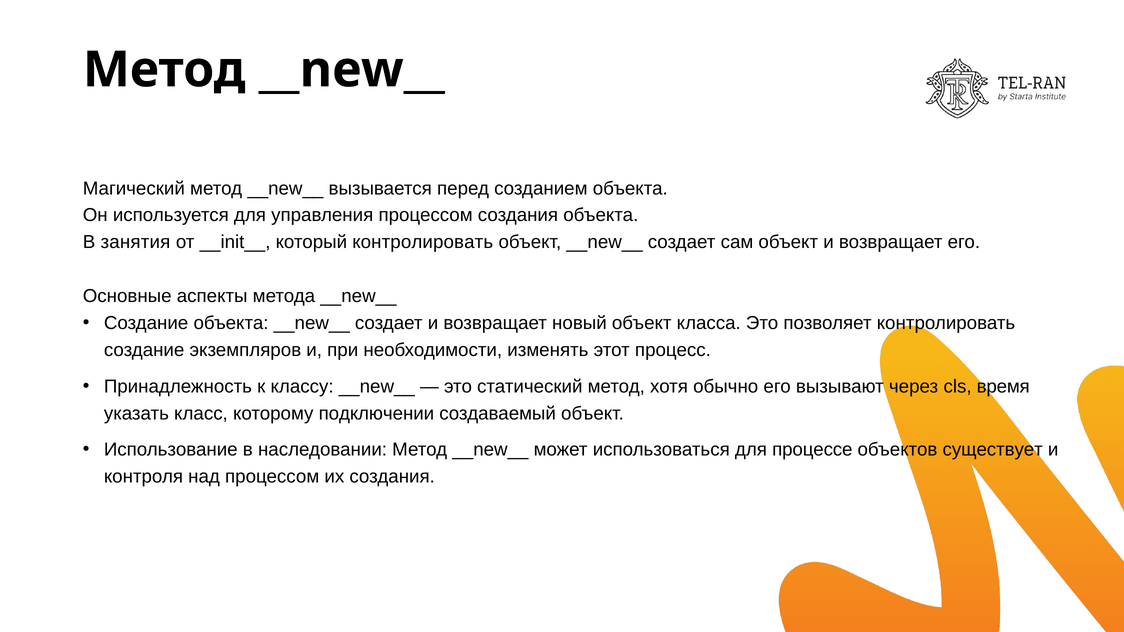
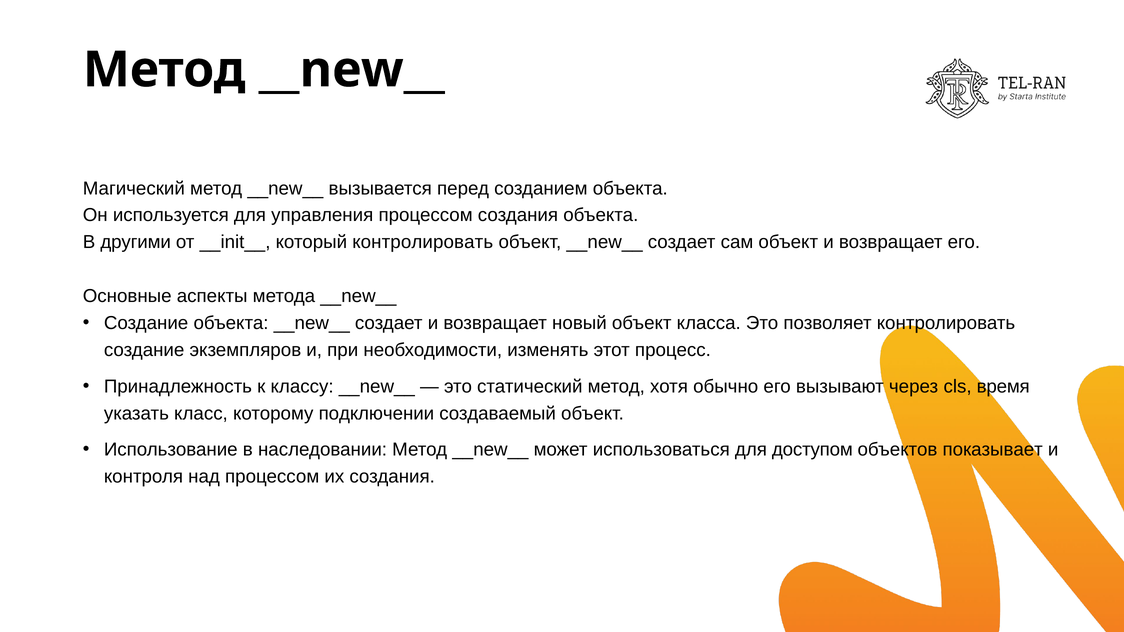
занятия: занятия -> другими
процессе: процессе -> доступом
существует: существует -> показывает
